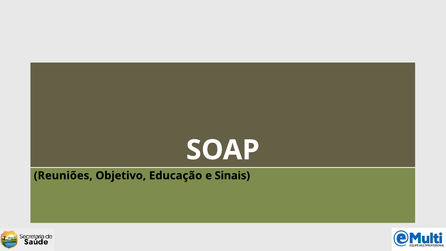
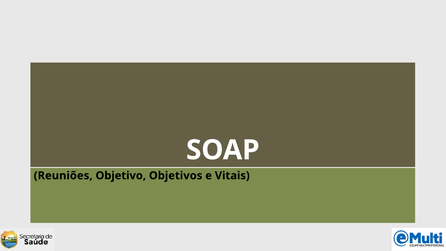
Educação: Educação -> Objetivos
Sinais: Sinais -> Vitais
